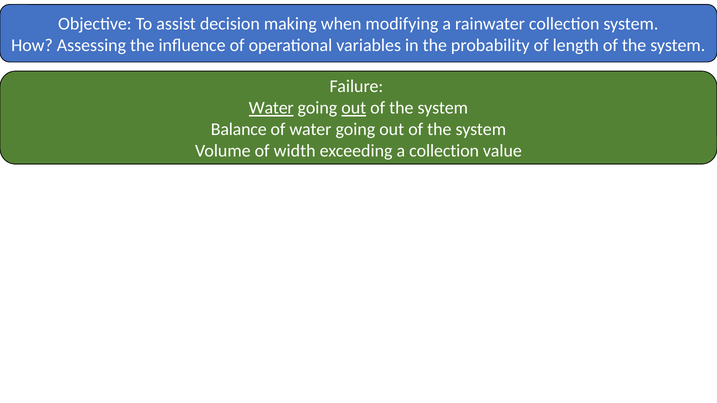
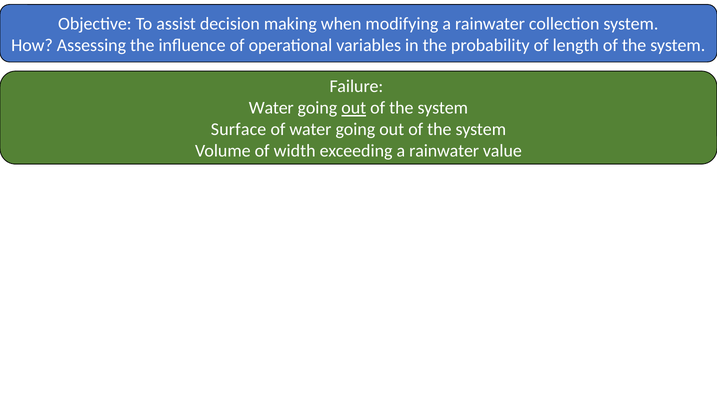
Water at (271, 108) underline: present -> none
Balance: Balance -> Surface
exceeding a collection: collection -> rainwater
